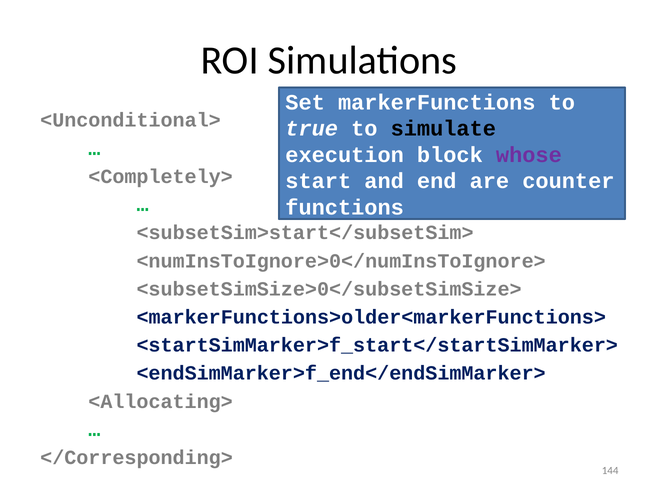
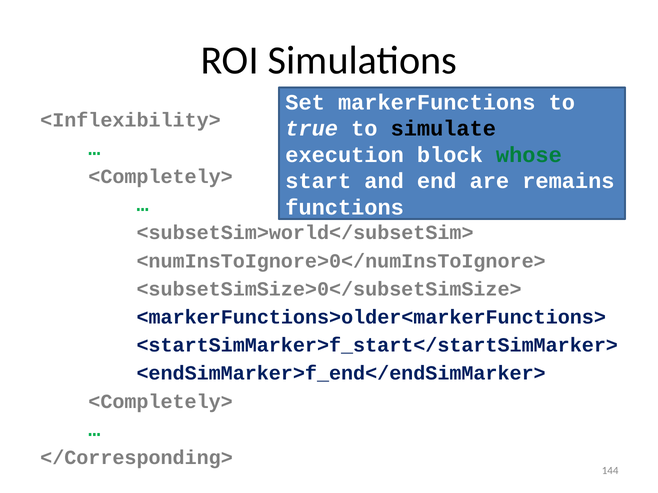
<Unconditional>: <Unconditional> -> <Inflexibility>
whose colour: purple -> green
counter: counter -> remains
<subsetSim>start</subsetSim>: <subsetSim>start</subsetSim> -> <subsetSim>world</subsetSim>
<Allocating> at (161, 402): <Allocating> -> <Completely>
